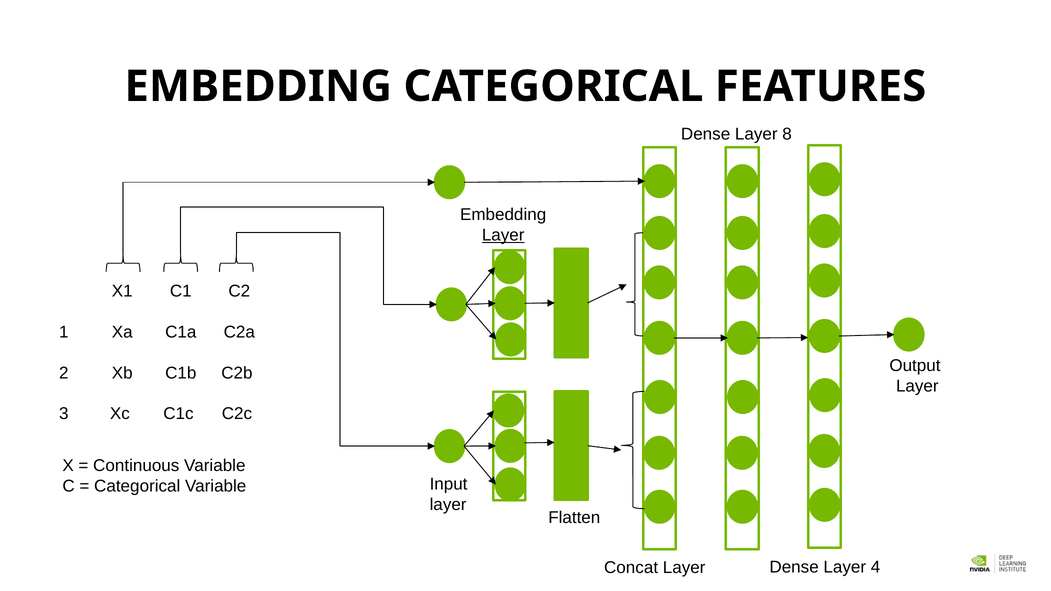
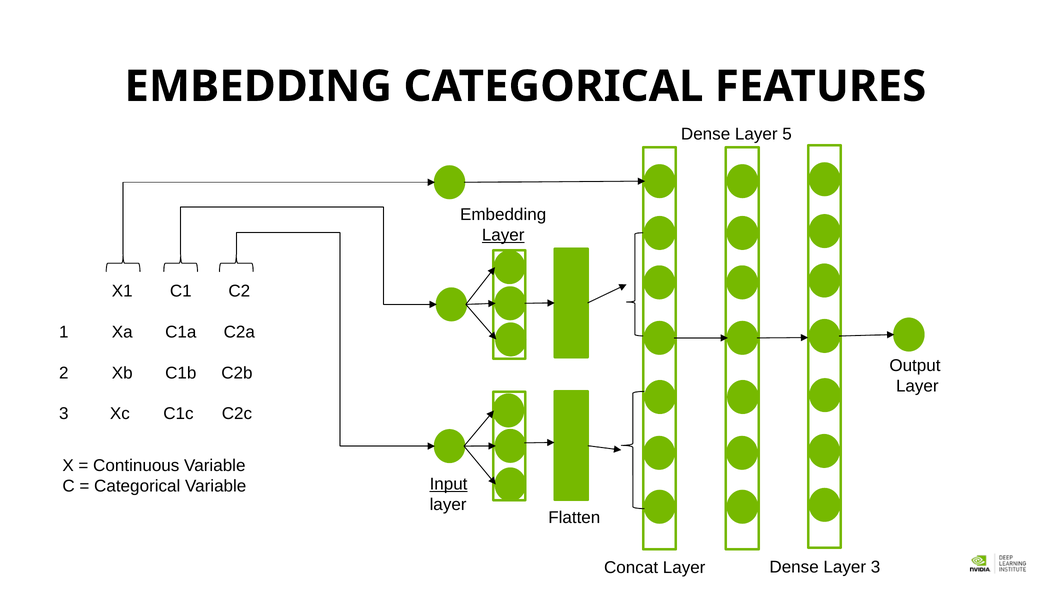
8: 8 -> 5
Input underline: none -> present
Layer 4: 4 -> 3
